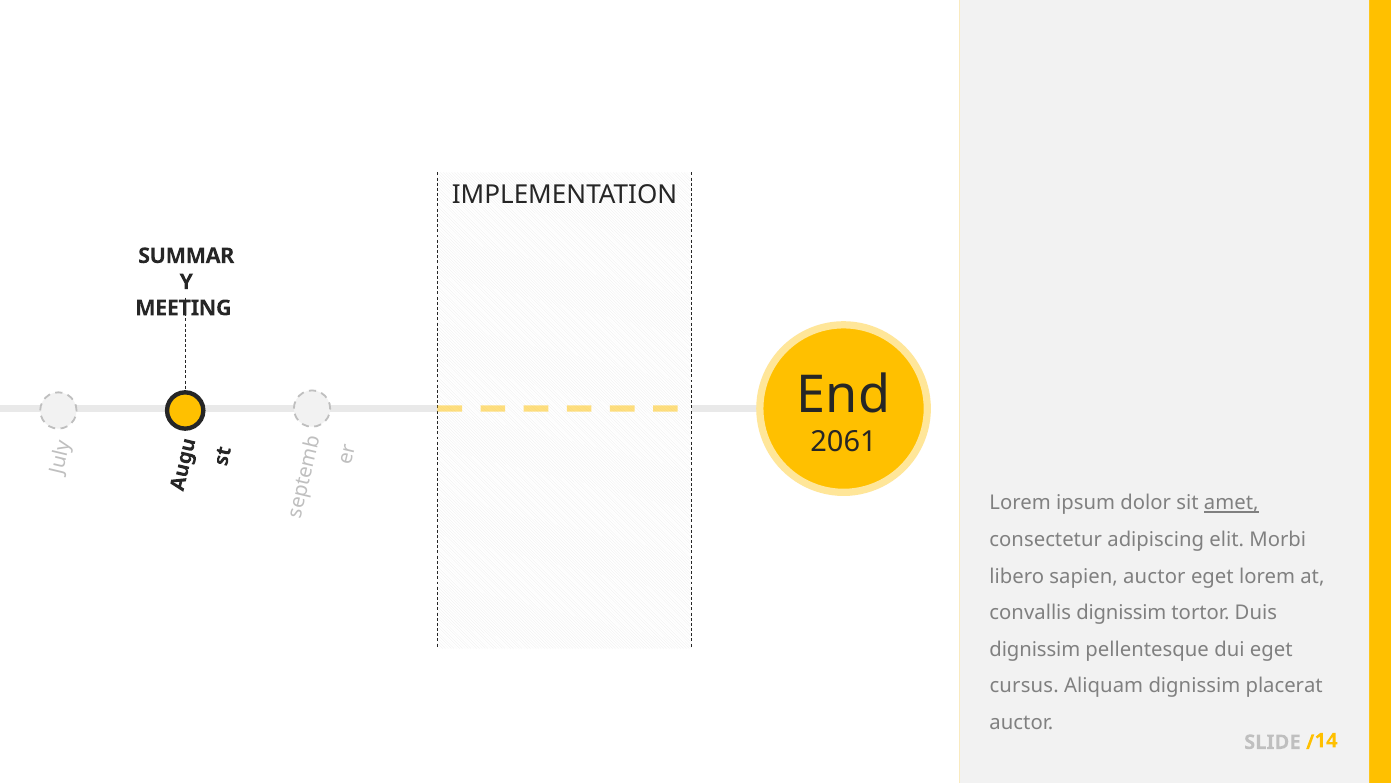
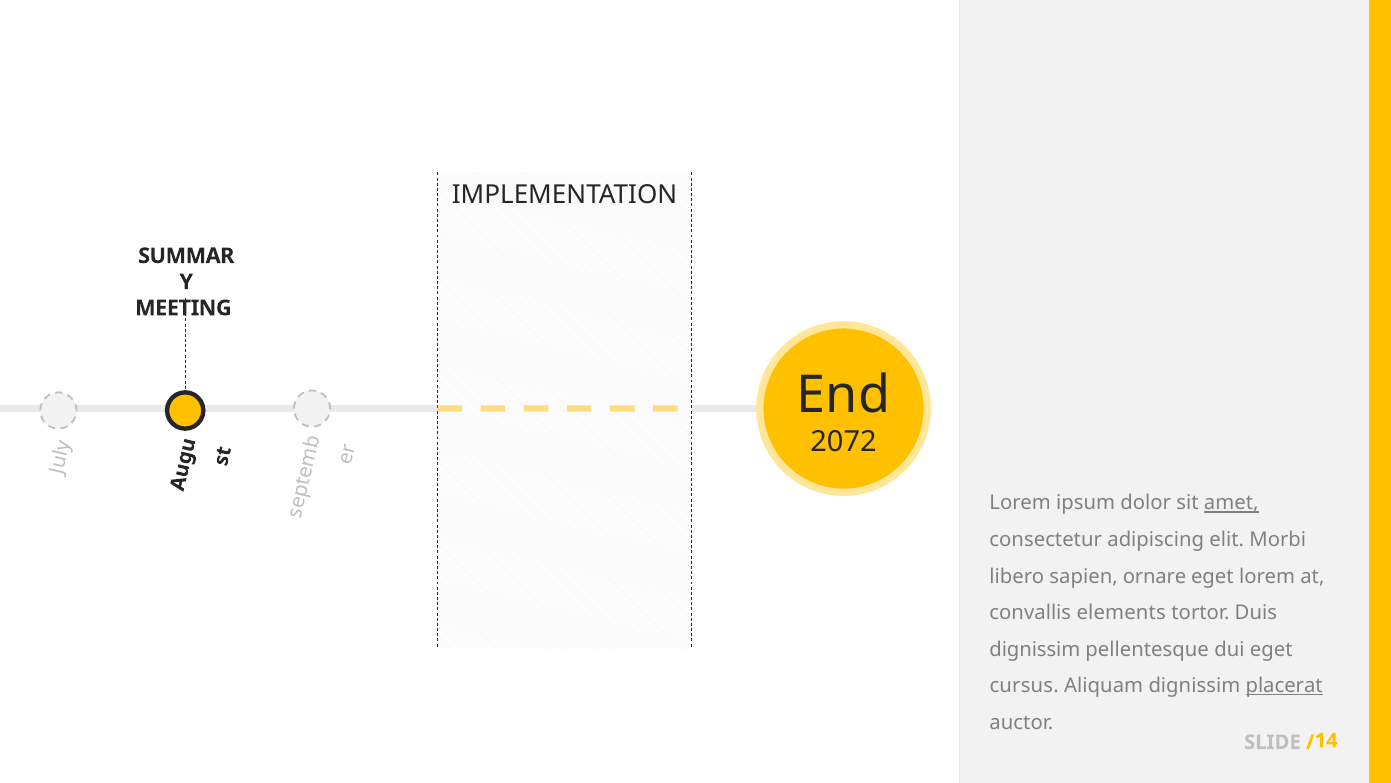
2061: 2061 -> 2072
sapien auctor: auctor -> ornare
convallis dignissim: dignissim -> elements
placerat underline: none -> present
